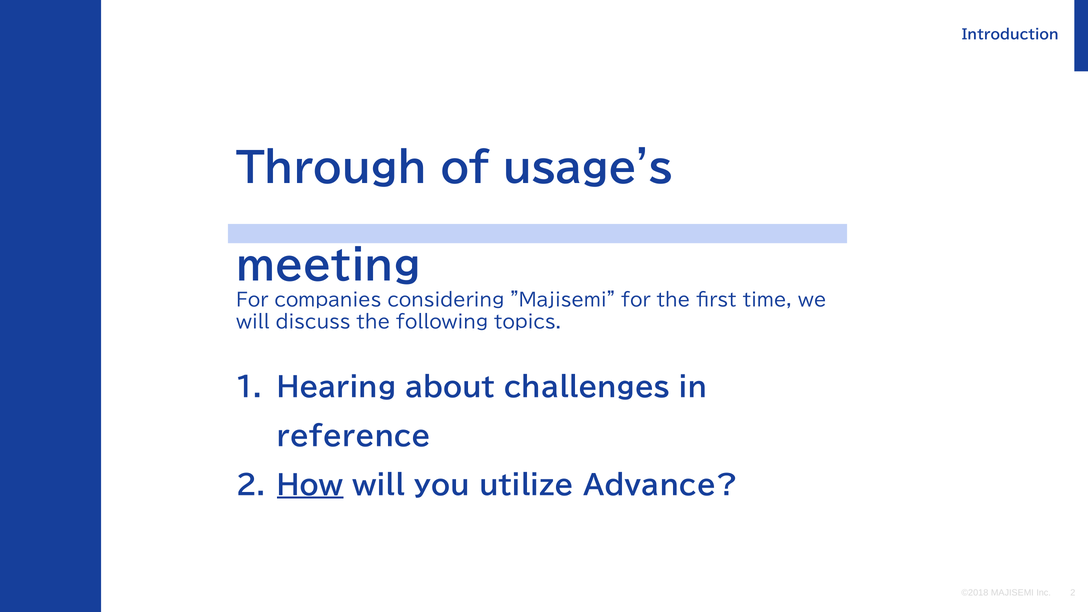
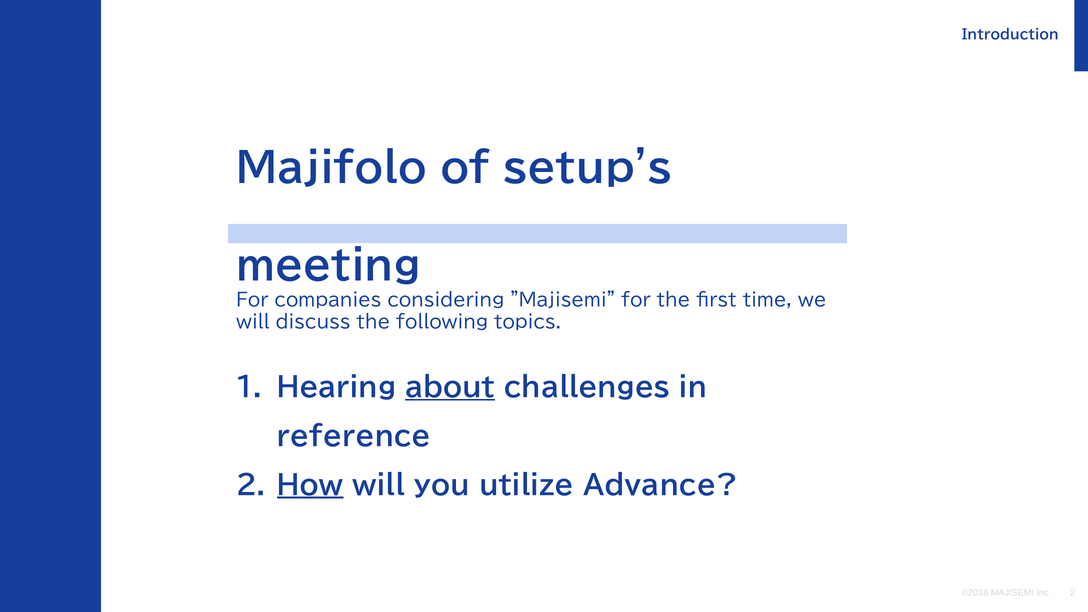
Through: Through -> Majifolo
usage's: usage's -> setup's
about underline: none -> present
